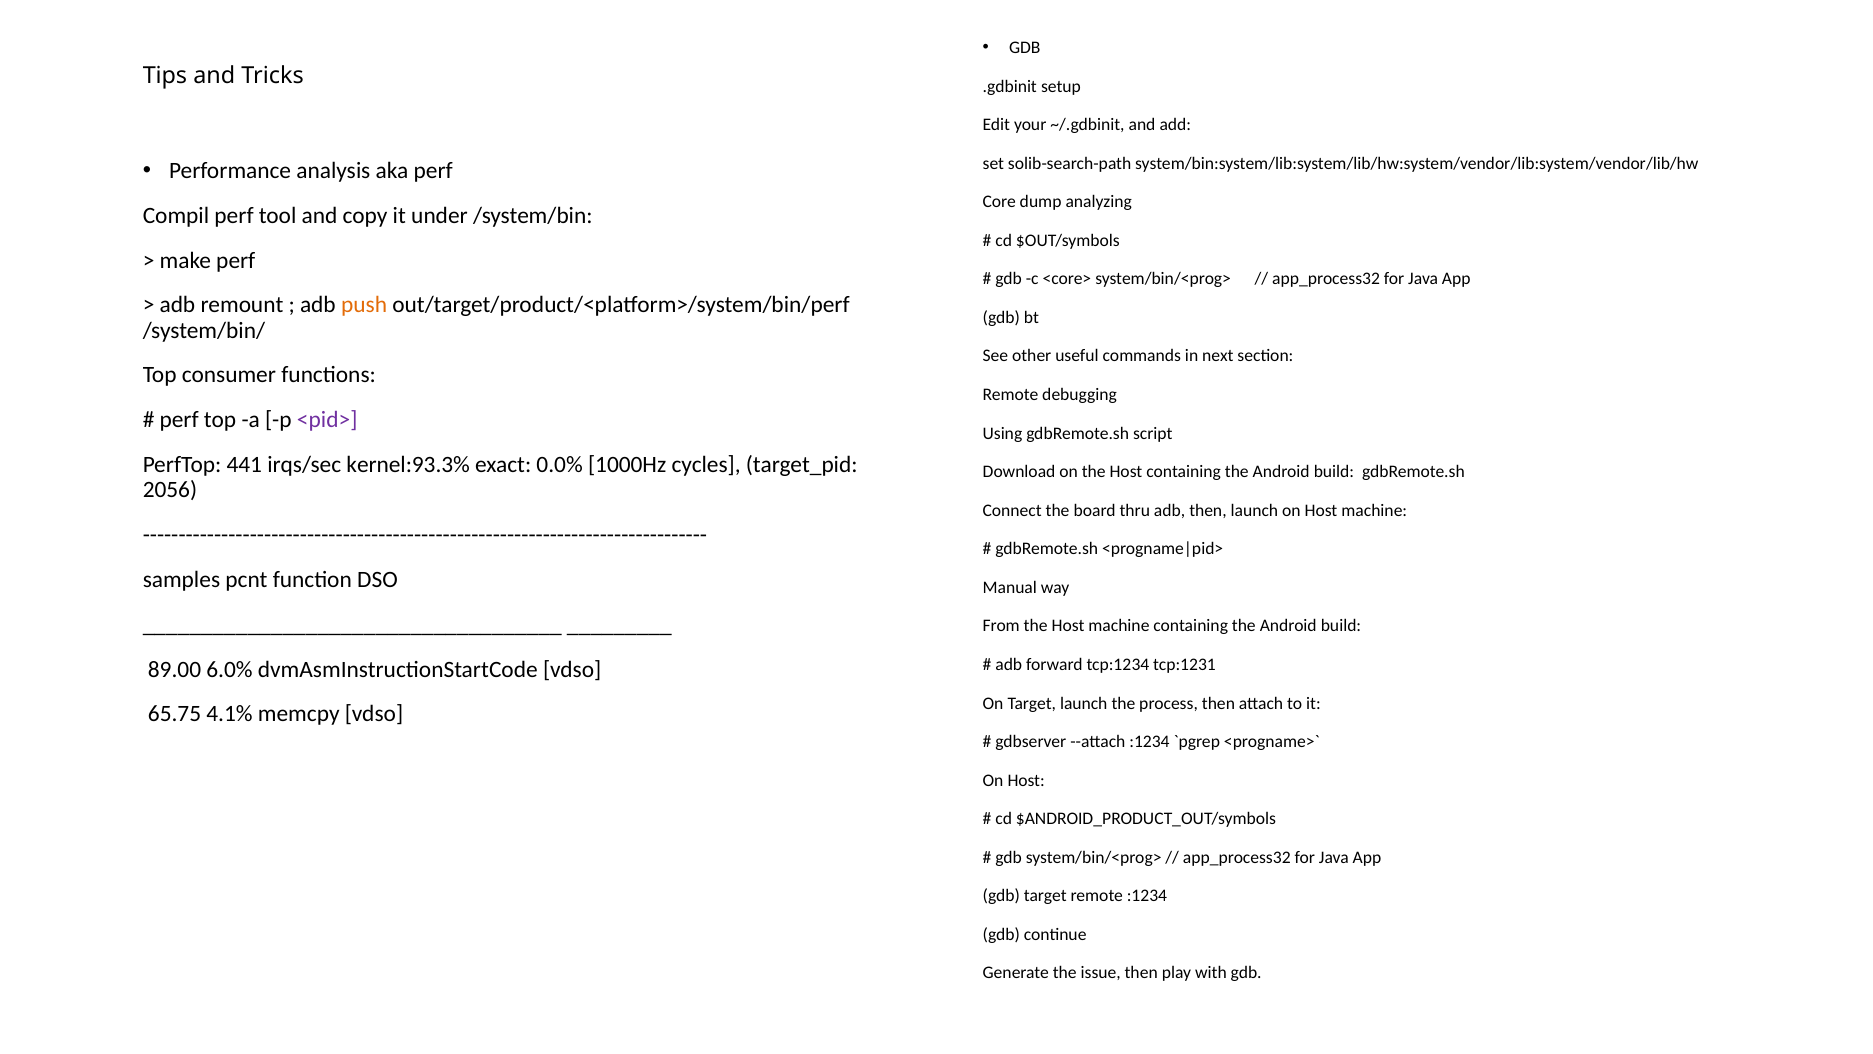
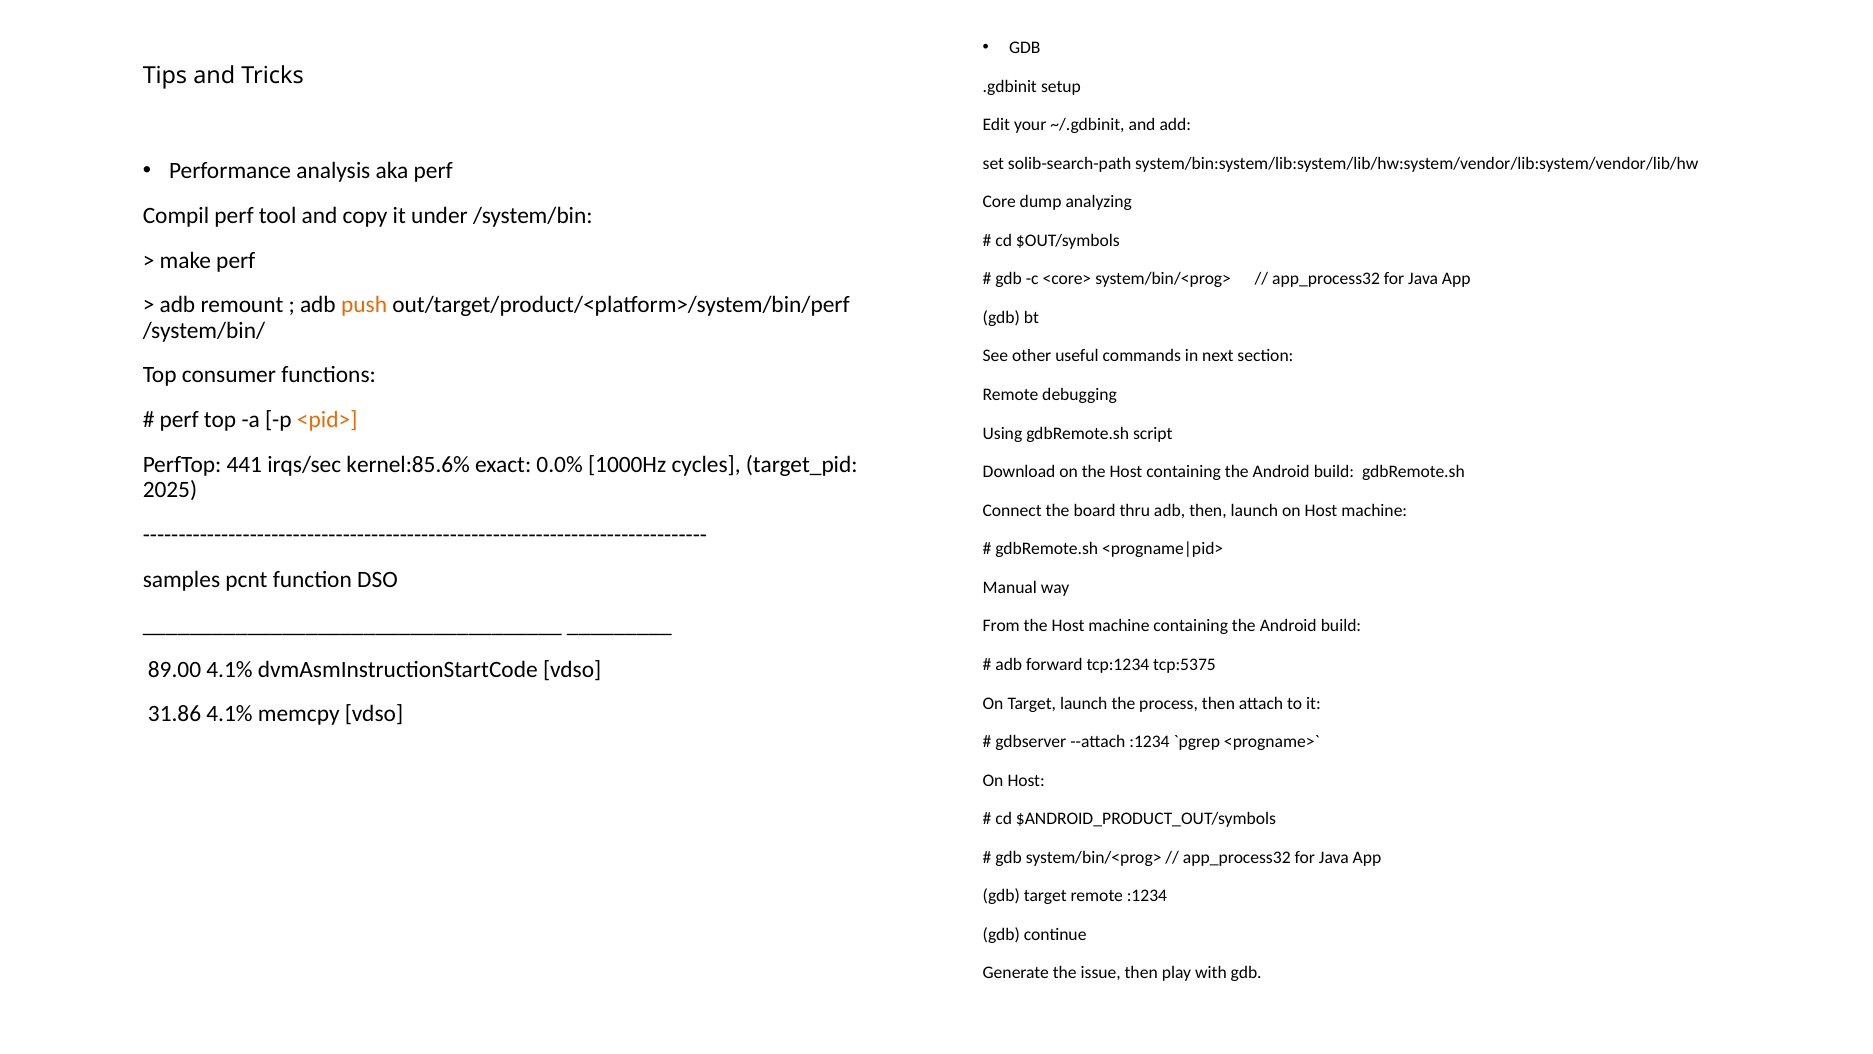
<pid> colour: purple -> orange
kernel:93.3%: kernel:93.3% -> kernel:85.6%
2056: 2056 -> 2025
tcp:1231: tcp:1231 -> tcp:5375
89.00 6.0%: 6.0% -> 4.1%
65.75: 65.75 -> 31.86
